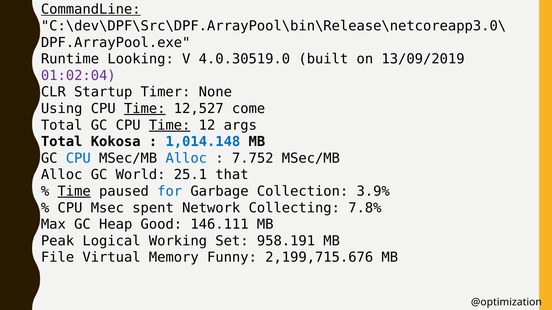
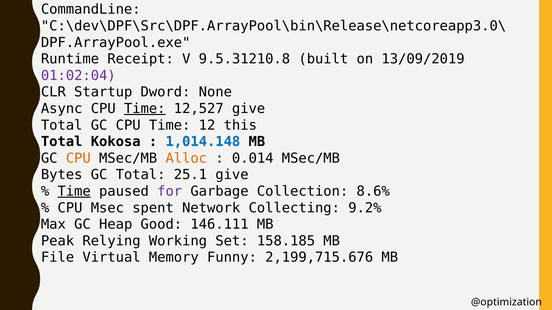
CommandLine underline: present -> none
Looking: Looking -> Receipt
4.0.30519.0: 4.0.30519.0 -> 9.5.31210.8
Timer: Timer -> Dword
Using: Using -> Async
12,527 come: come -> give
Time at (170, 125) underline: present -> none
args: args -> this
CPU at (78, 158) colour: blue -> orange
Alloc at (186, 158) colour: blue -> orange
7.752: 7.752 -> 0.014
Alloc at (62, 175): Alloc -> Bytes
GC World: World -> Total
25.1 that: that -> give
for colour: blue -> purple
3.9%: 3.9% -> 8.6%
7.8%: 7.8% -> 9.2%
Logical: Logical -> Relying
958.191: 958.191 -> 158.185
